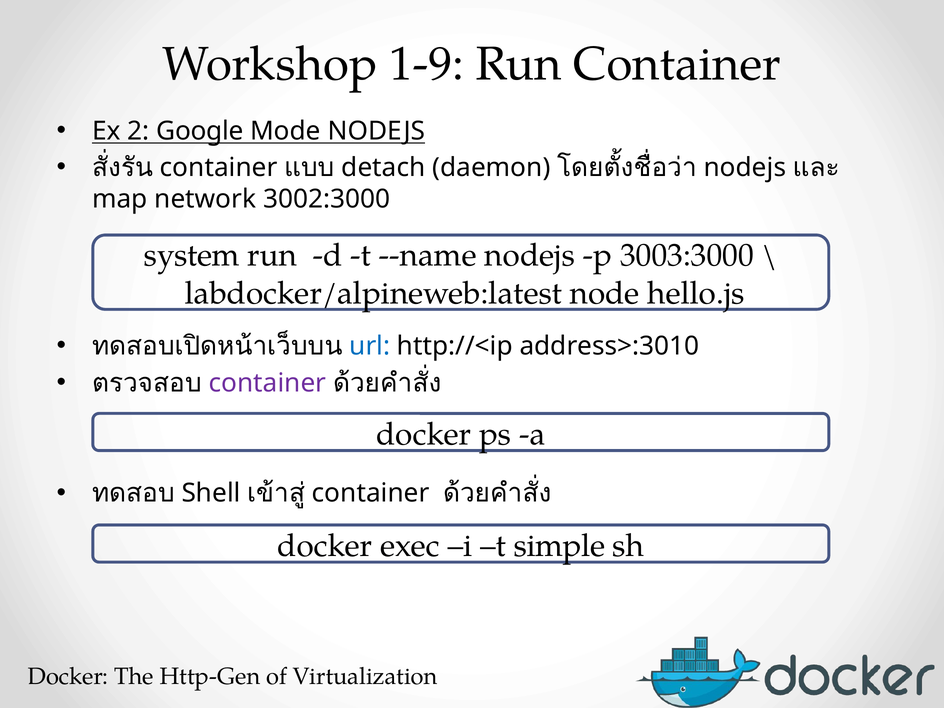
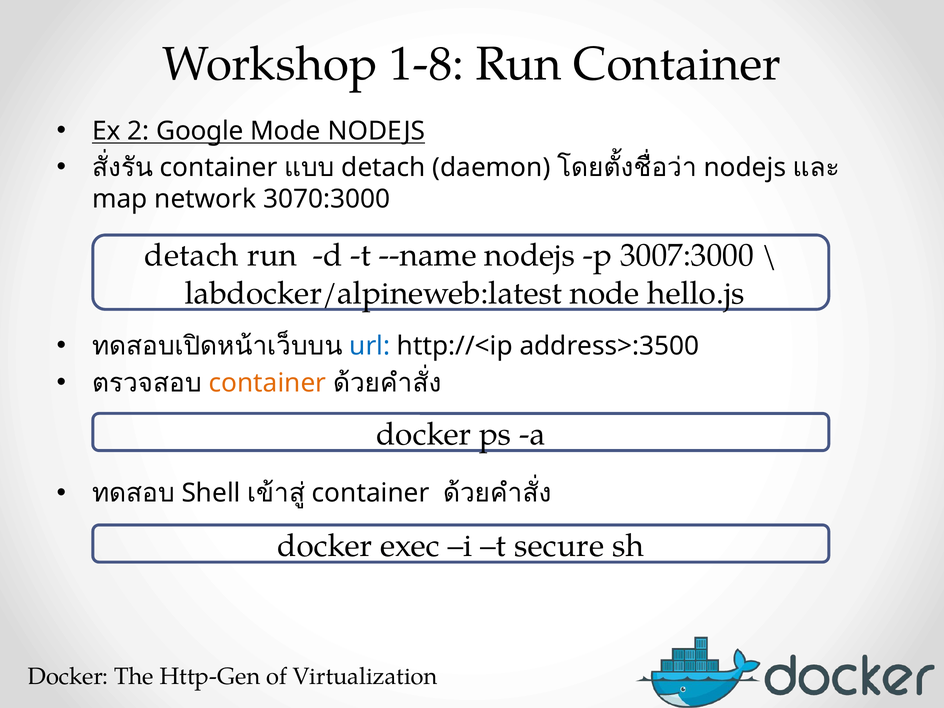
1-9: 1-9 -> 1-8
3002:3000: 3002:3000 -> 3070:3000
system at (192, 255): system -> detach
3003:3000: 3003:3000 -> 3007:3000
address>:3010: address>:3010 -> address>:3500
container at (267, 383) colour: purple -> orange
simple: simple -> secure
